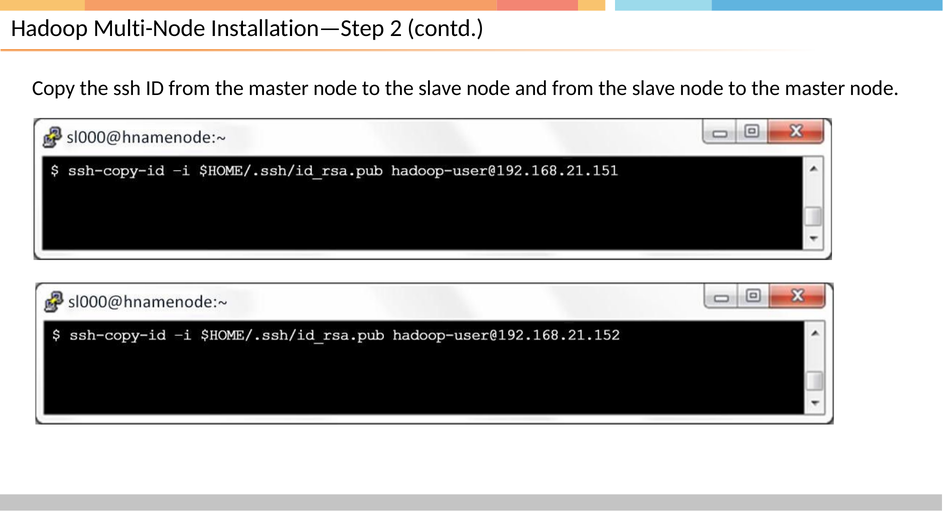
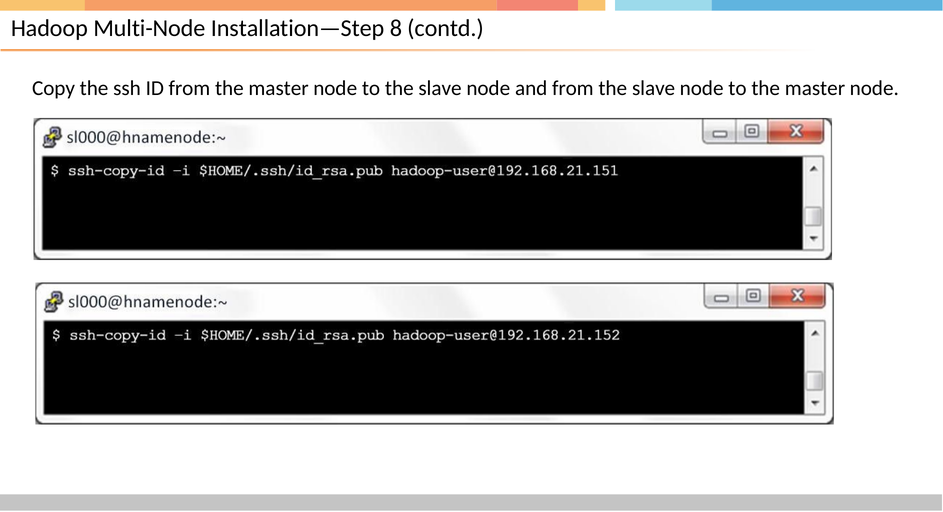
2: 2 -> 8
